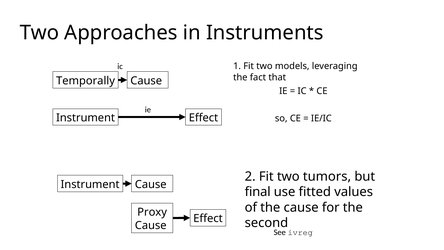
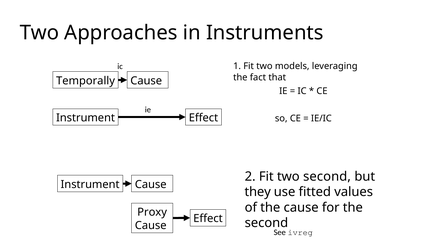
two tumors: tumors -> second
final: final -> they
